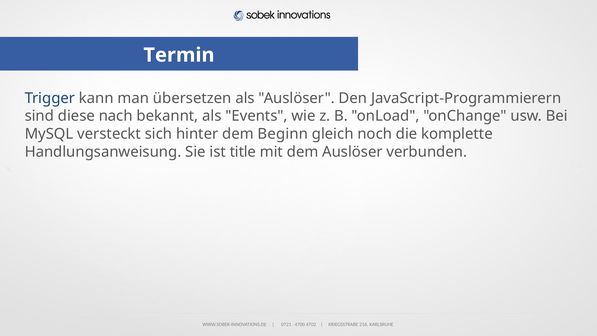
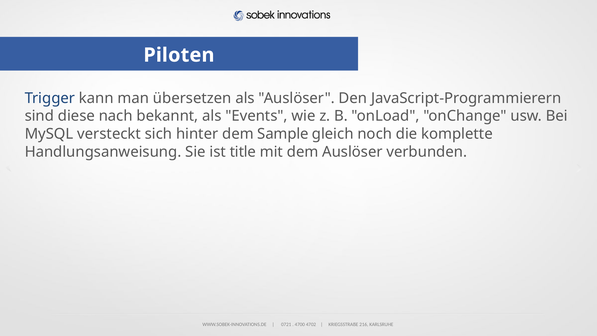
Termin: Termin -> Piloten
Beginn: Beginn -> Sample
